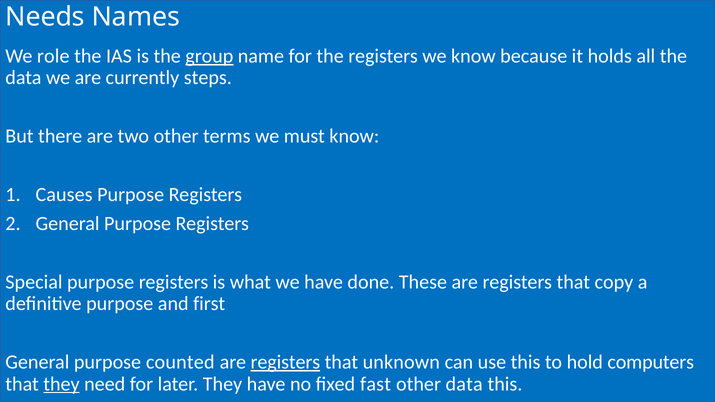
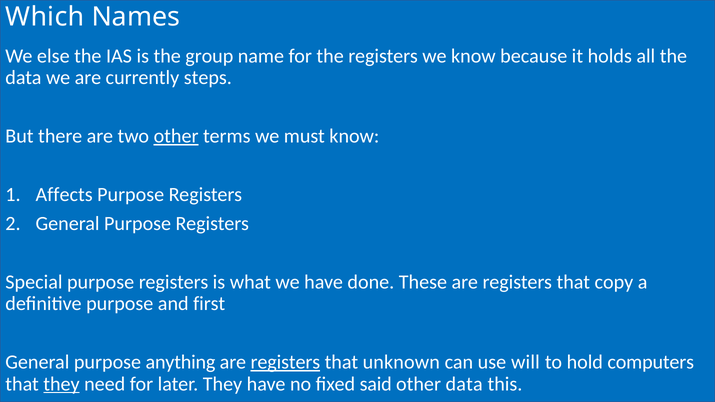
Needs: Needs -> Which
role: role -> else
group underline: present -> none
other at (176, 136) underline: none -> present
Causes: Causes -> Affects
counted: counted -> anything
use this: this -> will
fast: fast -> said
